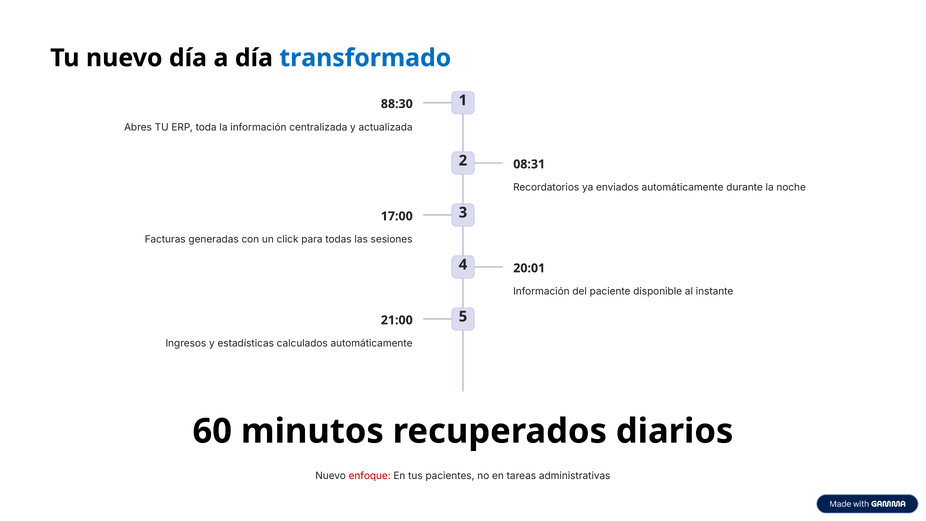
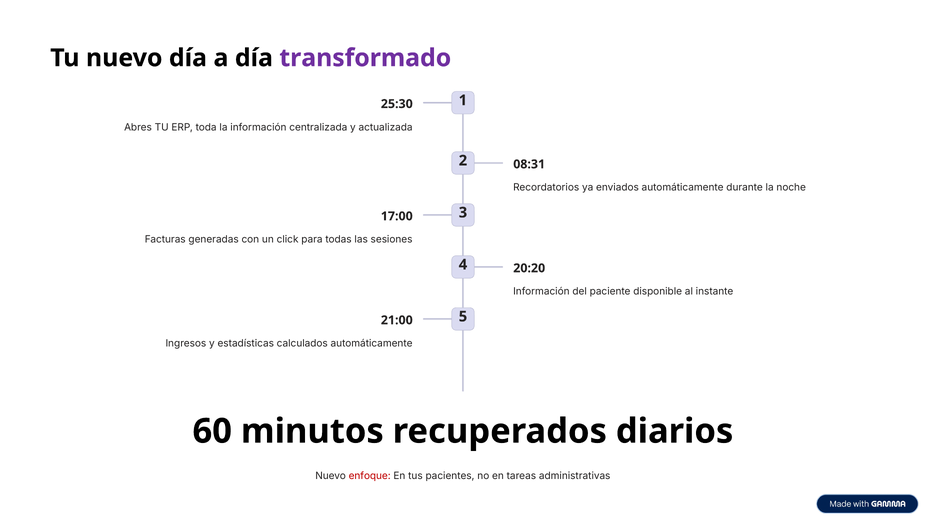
transformado colour: blue -> purple
88:30: 88:30 -> 25:30
20:01: 20:01 -> 20:20
